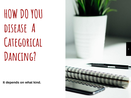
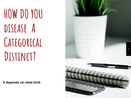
Dancing: Dancing -> Distinct
